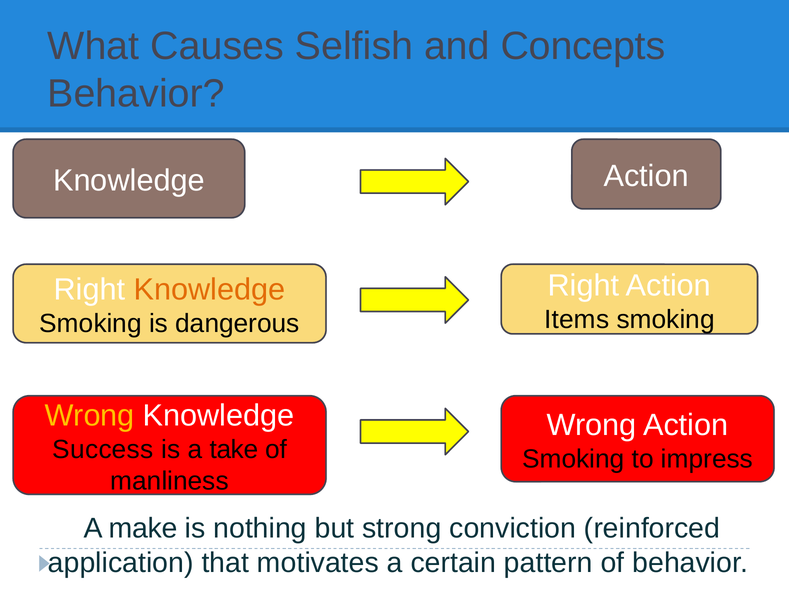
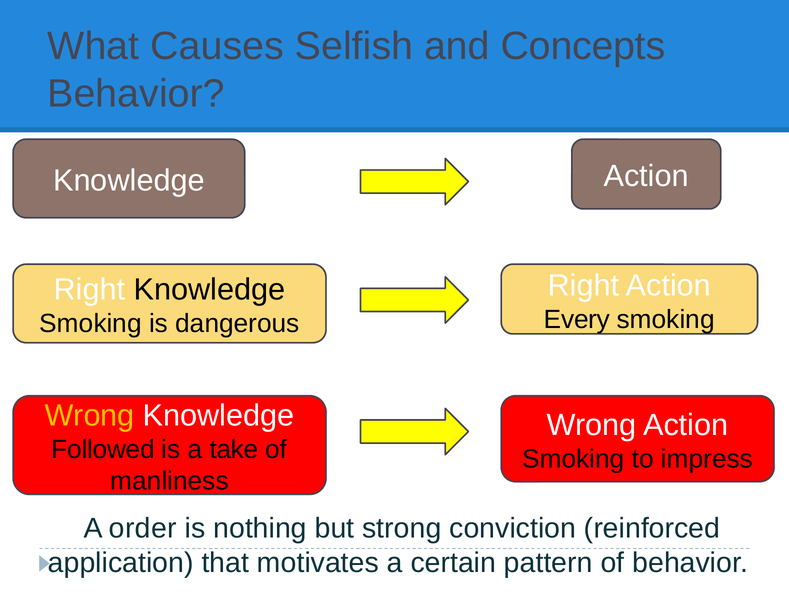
Knowledge at (209, 290) colour: orange -> black
Items: Items -> Every
Success: Success -> Followed
make: make -> order
